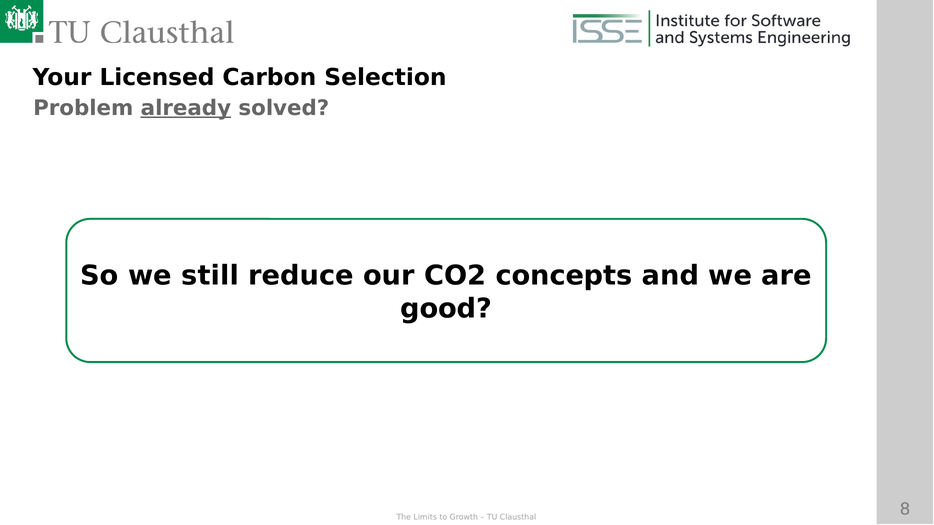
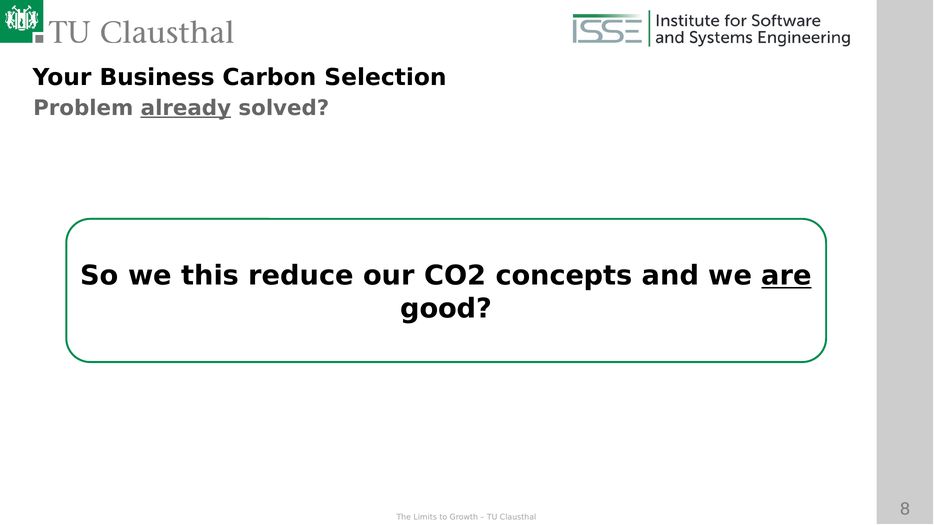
Licensed: Licensed -> Business
still: still -> this
are underline: none -> present
